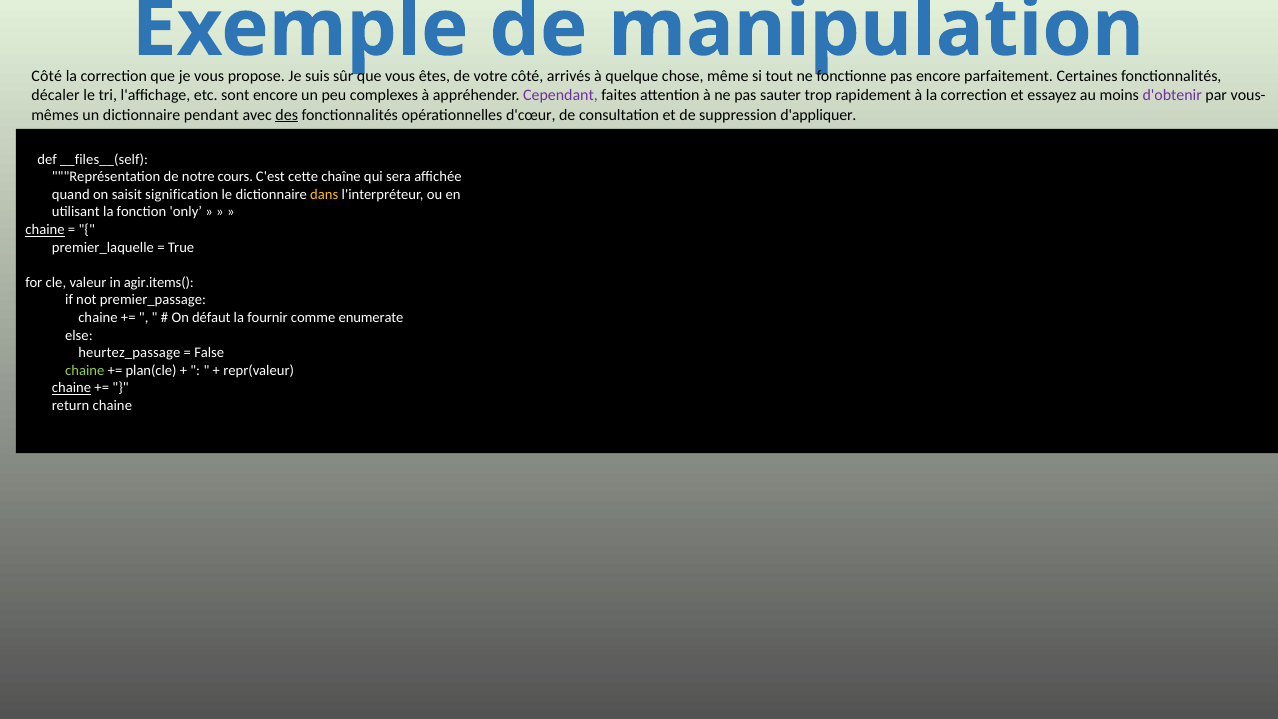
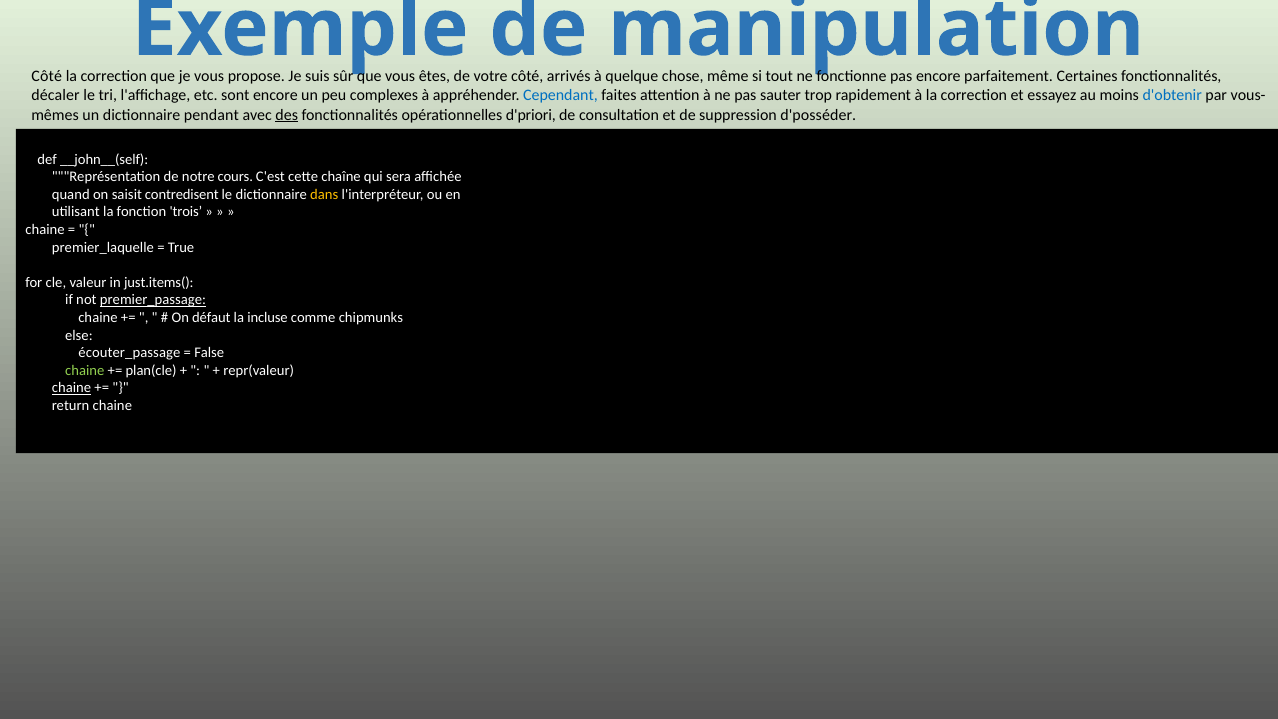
Cependant colour: purple -> blue
d'obtenir colour: purple -> blue
d'cœur: d'cœur -> d'priori
d'appliquer: d'appliquer -> d'posséder
__files__(self: __files__(self -> __john__(self
signification: signification -> contredisent
only: only -> trois
chaine at (45, 230) underline: present -> none
agir.items(: agir.items( -> just.items(
premier_passage underline: none -> present
fournir: fournir -> incluse
enumerate: enumerate -> chipmunks
heurtez_passage: heurtez_passage -> écouter_passage
